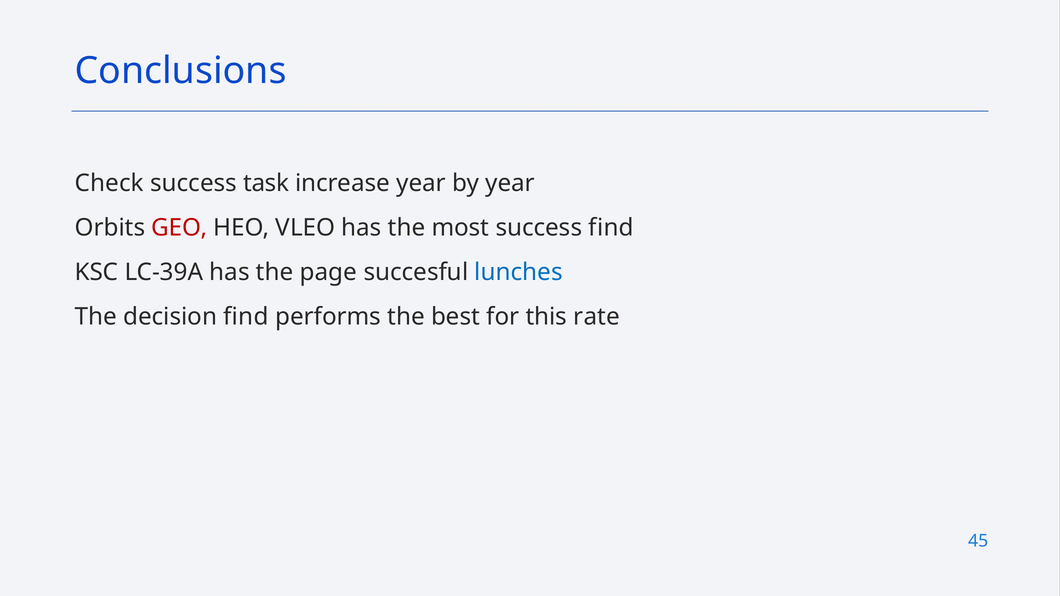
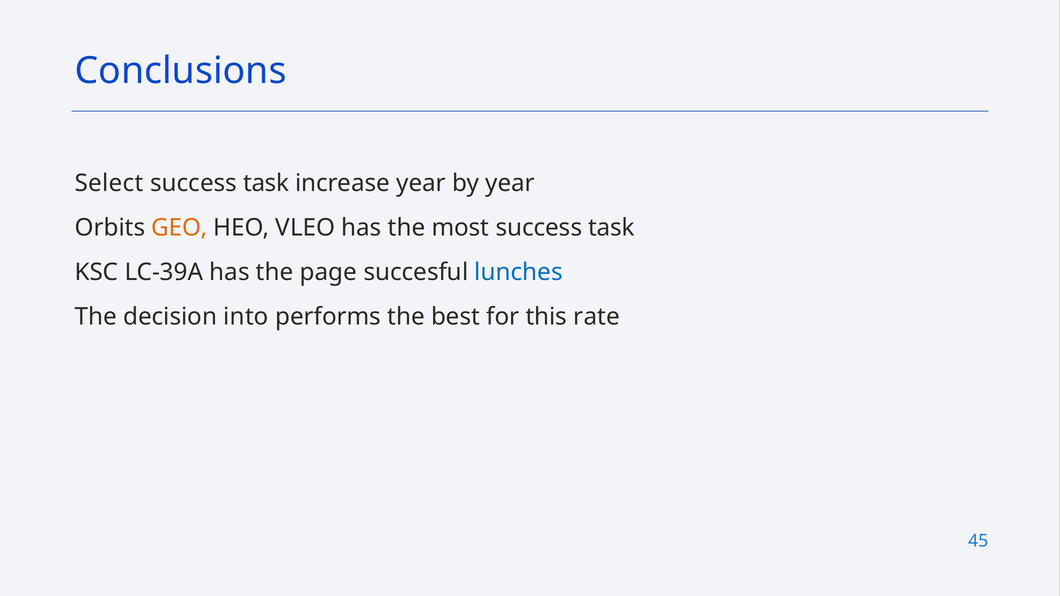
Check: Check -> Select
GEO colour: red -> orange
most success find: find -> task
decision find: find -> into
